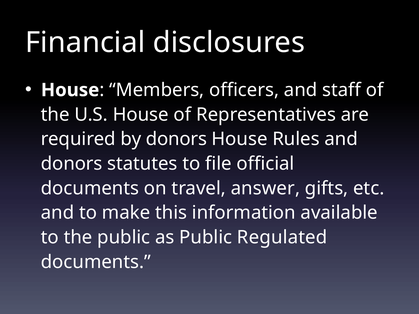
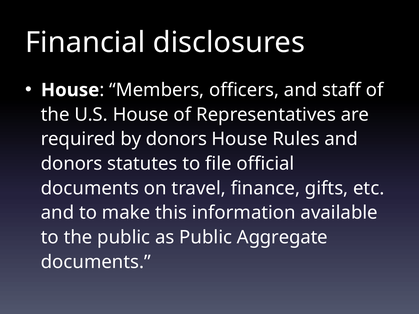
answer: answer -> finance
Regulated: Regulated -> Aggregate
